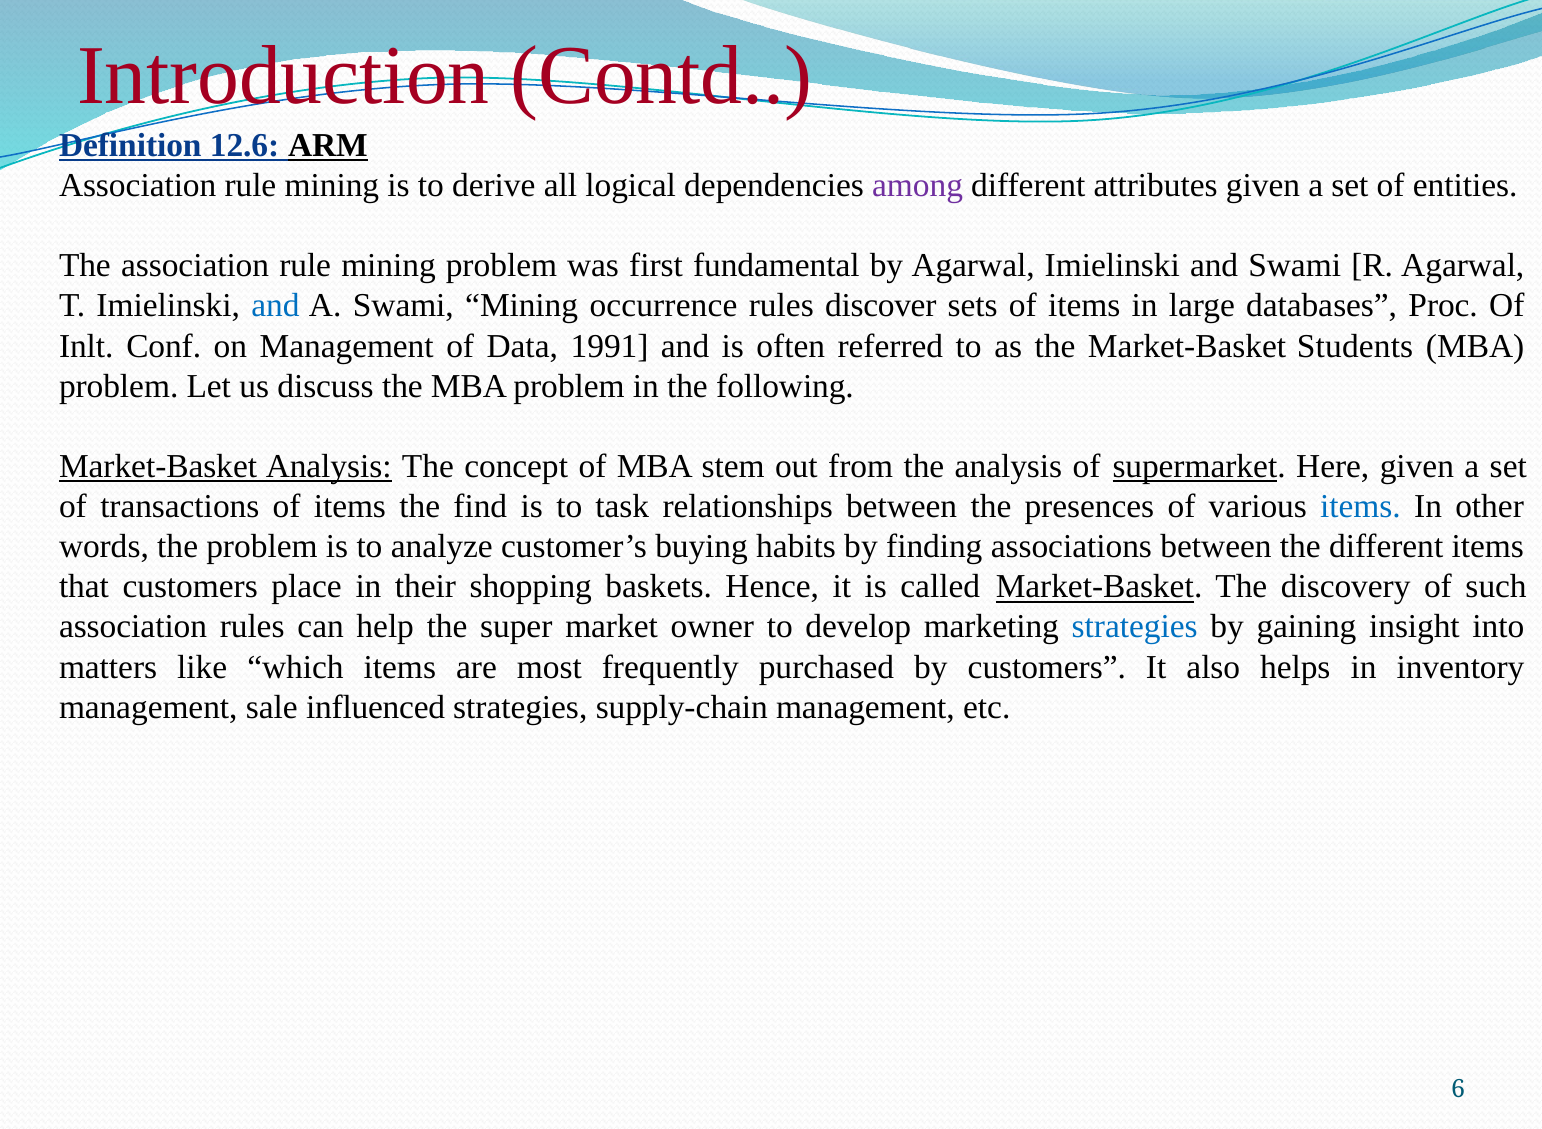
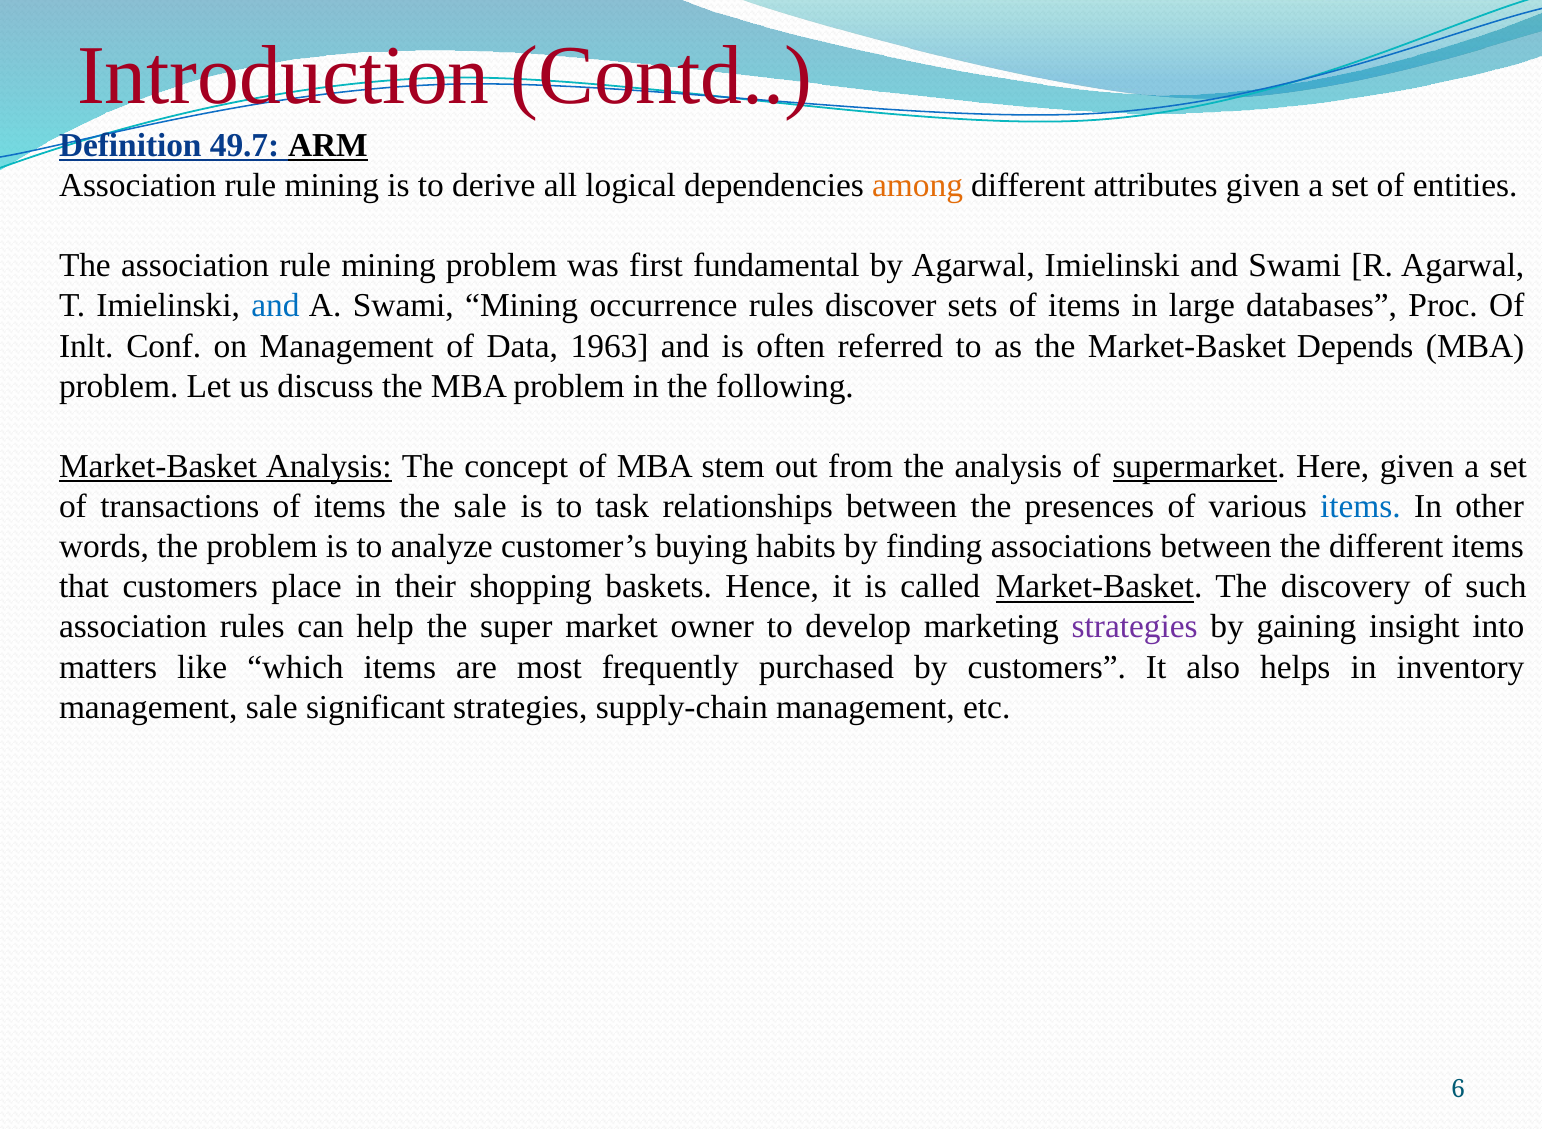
12.6: 12.6 -> 49.7
among colour: purple -> orange
1991: 1991 -> 1963
Students: Students -> Depends
the find: find -> sale
strategies at (1135, 627) colour: blue -> purple
influenced: influenced -> significant
